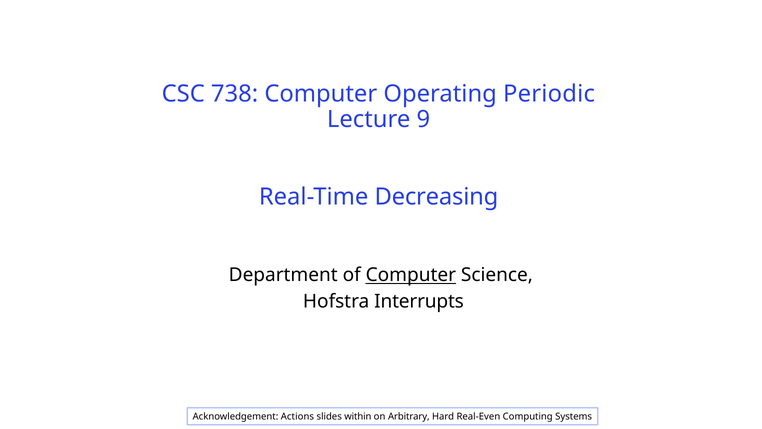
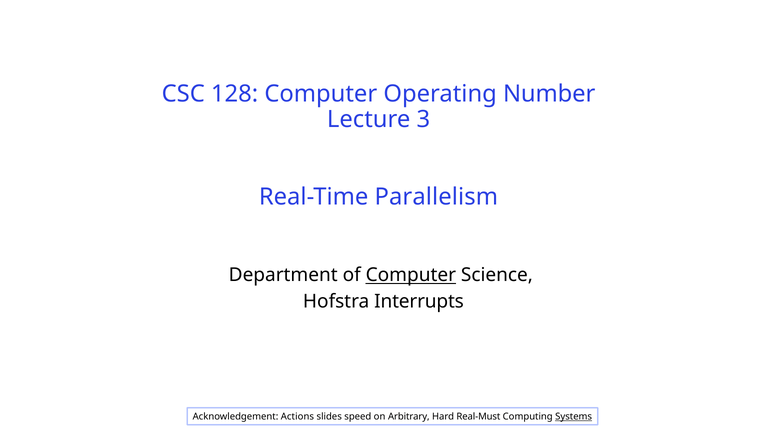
738: 738 -> 128
Periodic: Periodic -> Number
9: 9 -> 3
Decreasing: Decreasing -> Parallelism
within: within -> speed
Real-Even: Real-Even -> Real-Must
Systems underline: none -> present
